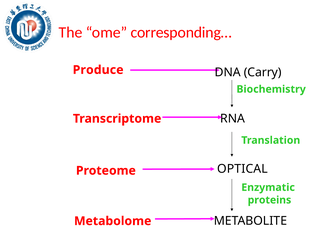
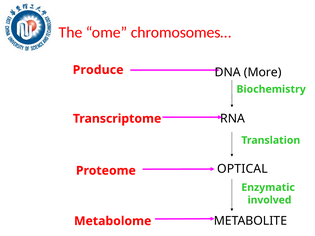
corresponding…: corresponding… -> chromosomes…
Carry: Carry -> More
proteins: proteins -> involved
